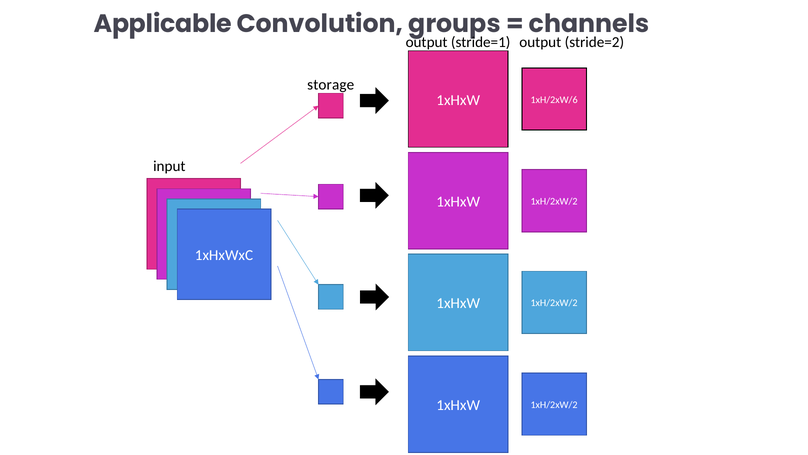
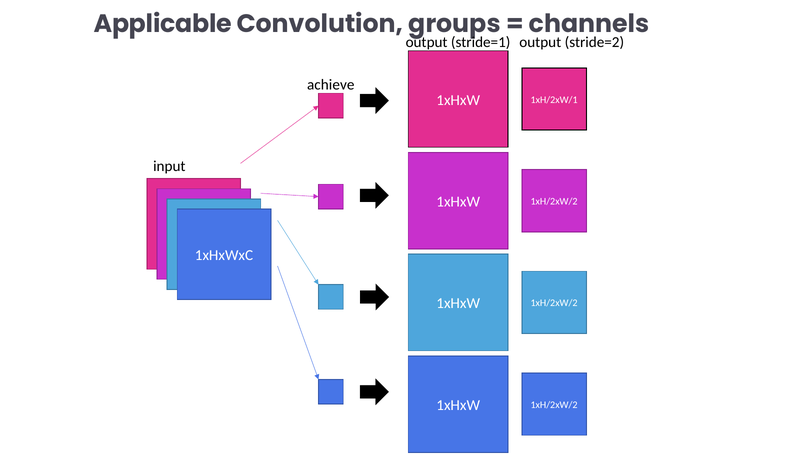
storage: storage -> achieve
1xH/2xW/6: 1xH/2xW/6 -> 1xH/2xW/1
